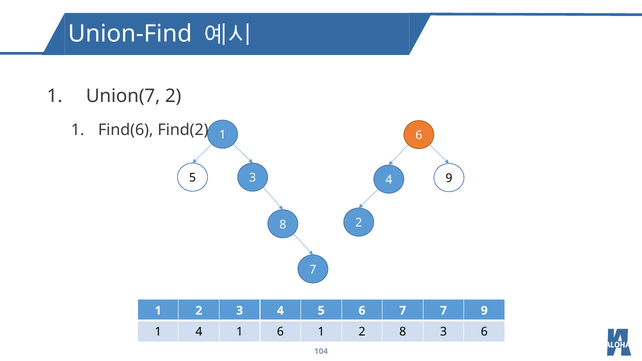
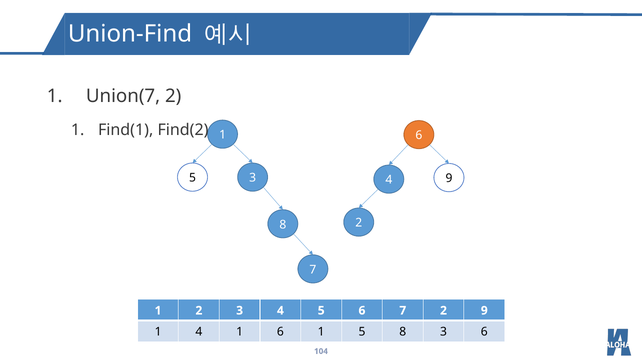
Find(6: Find(6 -> Find(1
7 7: 7 -> 2
6 1 2: 2 -> 5
